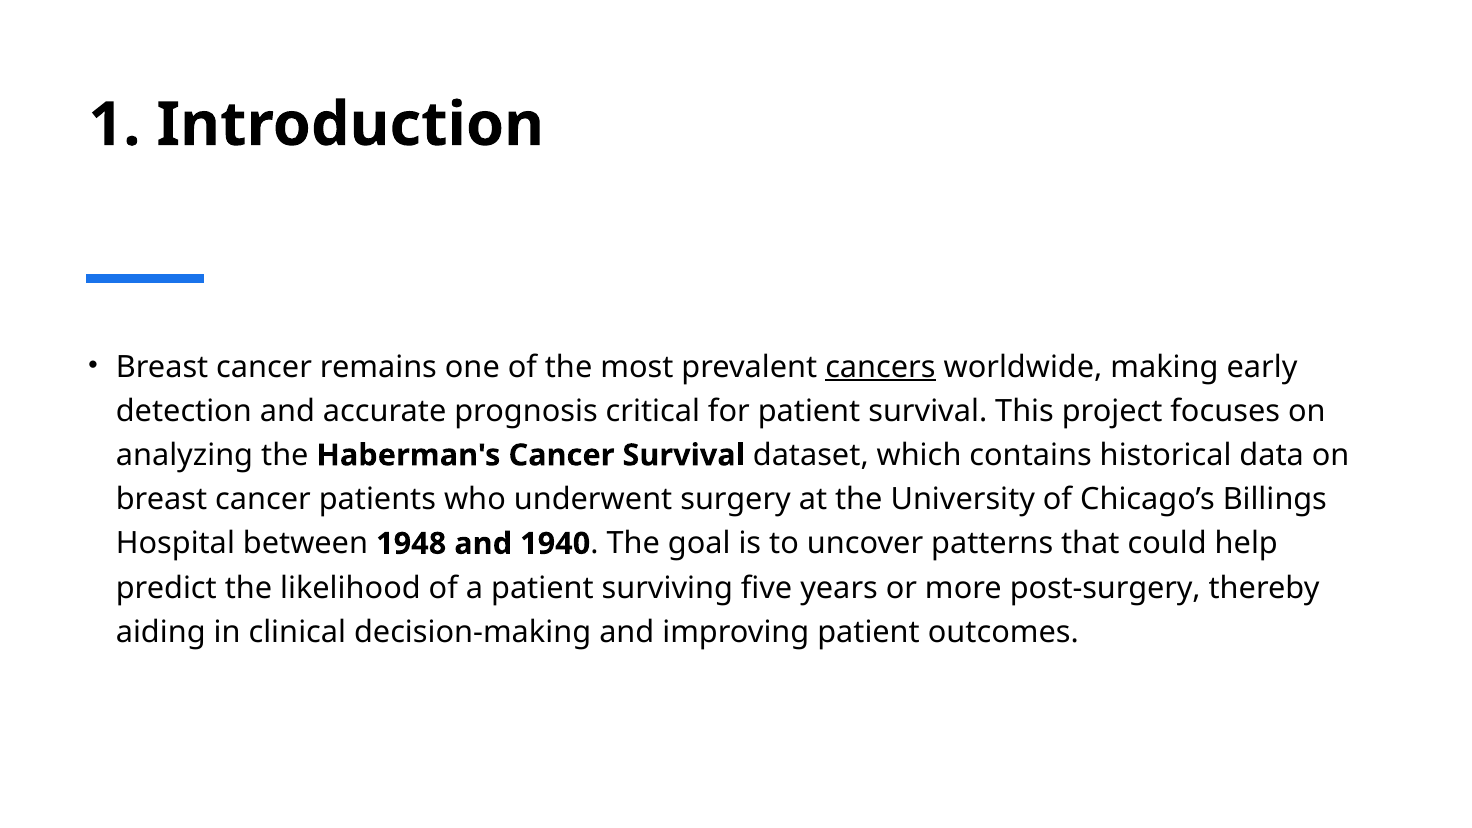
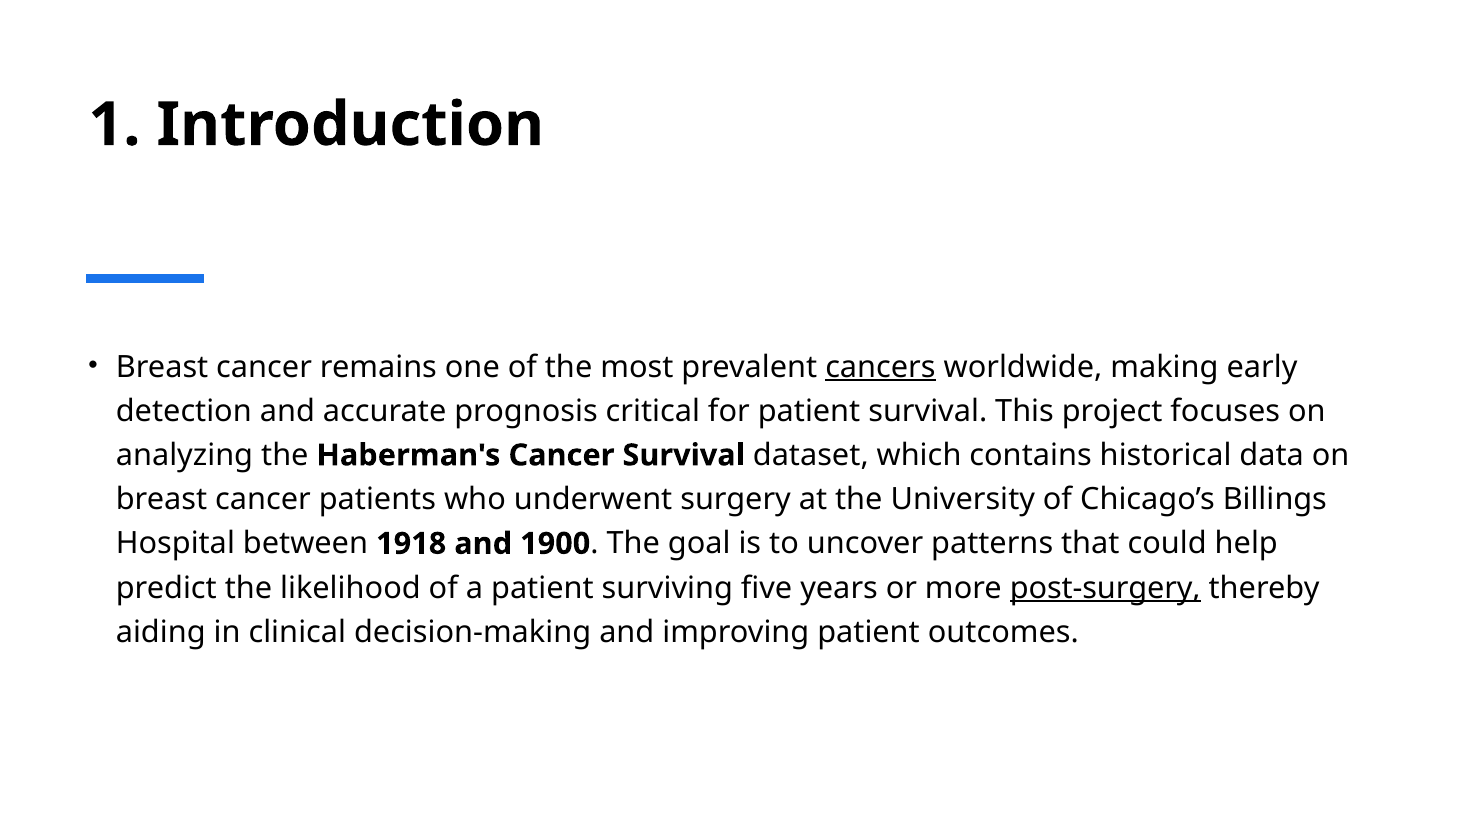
1948: 1948 -> 1918
1940: 1940 -> 1900
post-surgery underline: none -> present
